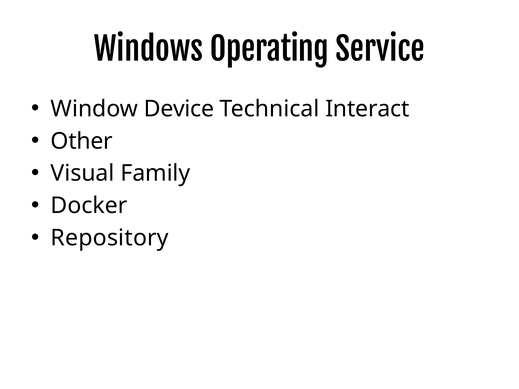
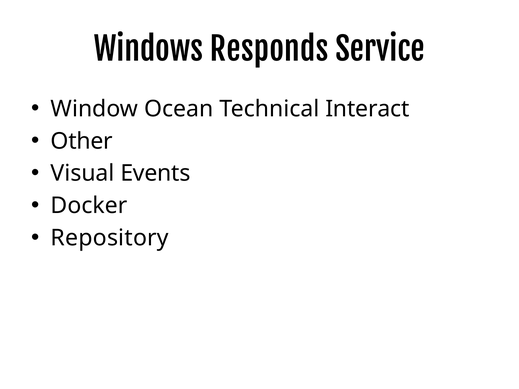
Operating: Operating -> Responds
Device: Device -> Ocean
Family: Family -> Events
